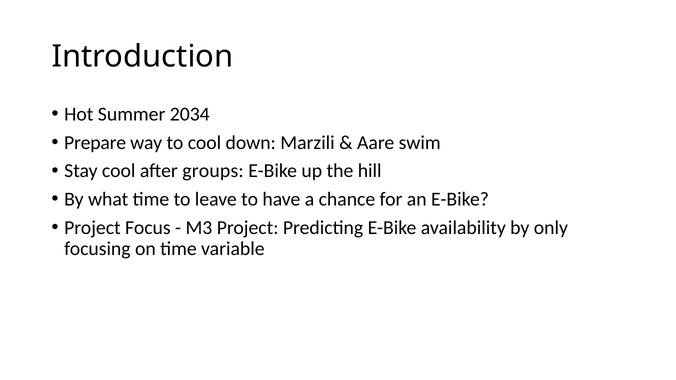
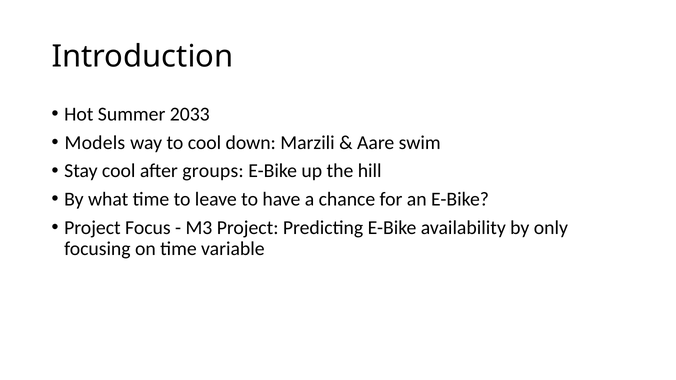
2034: 2034 -> 2033
Prepare: Prepare -> Models
